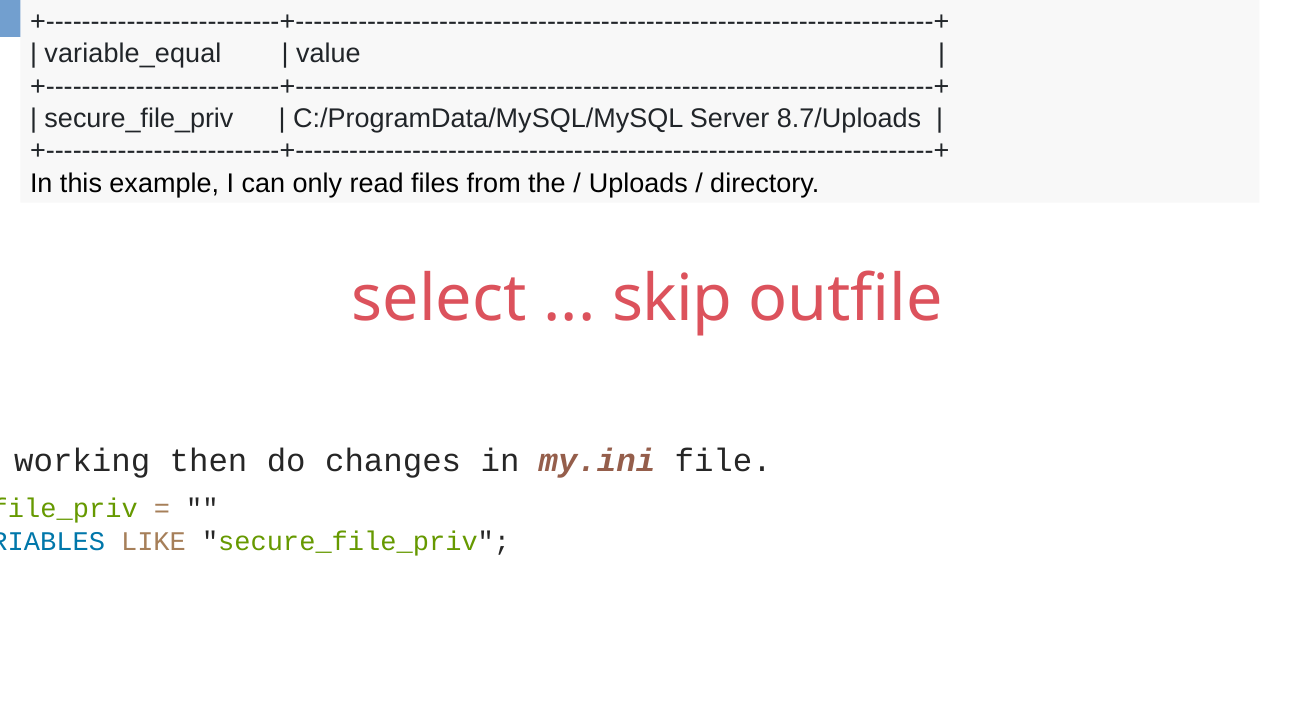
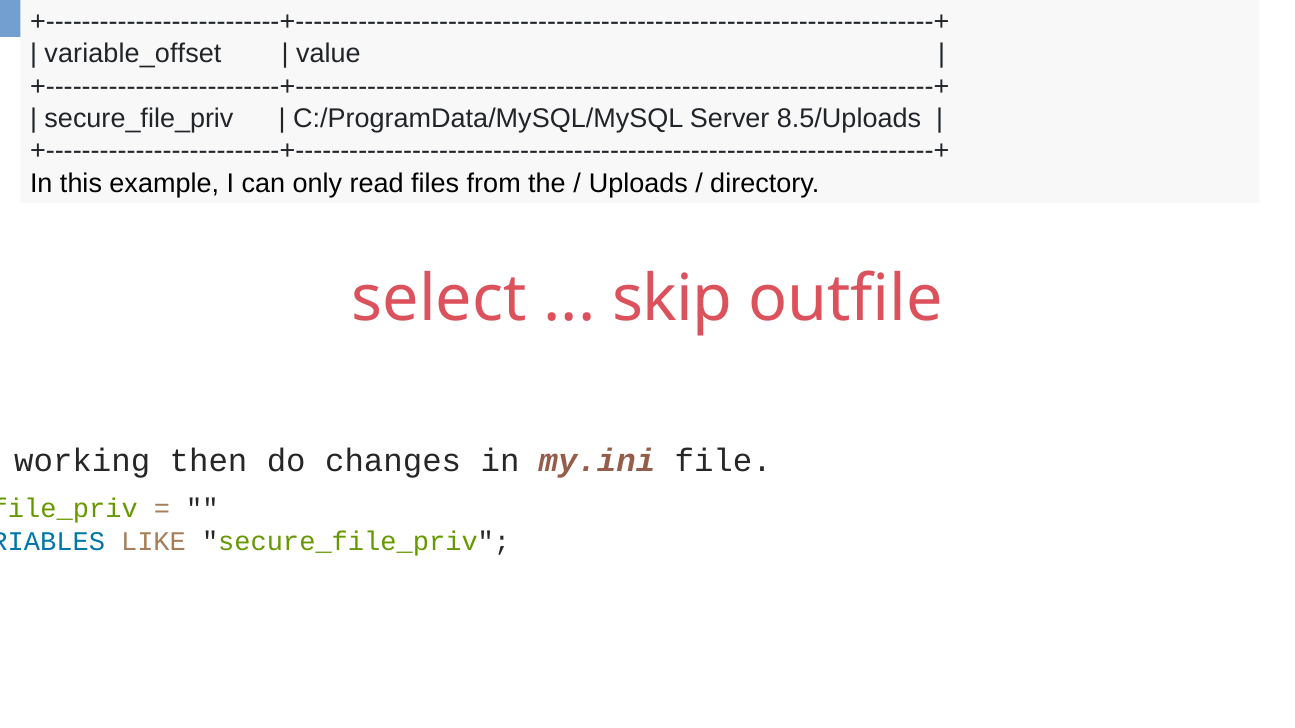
variable_equal: variable_equal -> variable_offset
8.7/Uploads: 8.7/Uploads -> 8.5/Uploads
